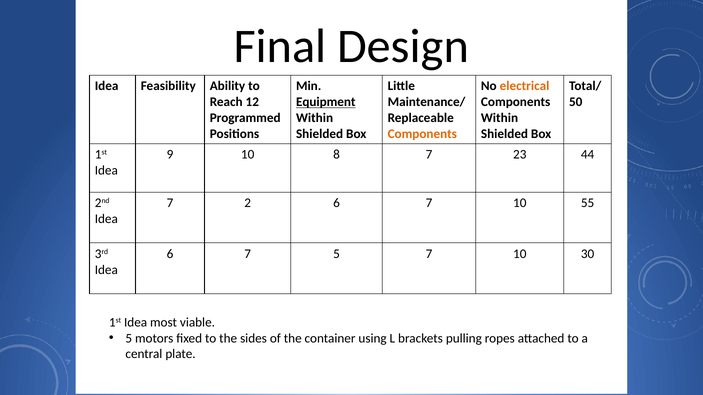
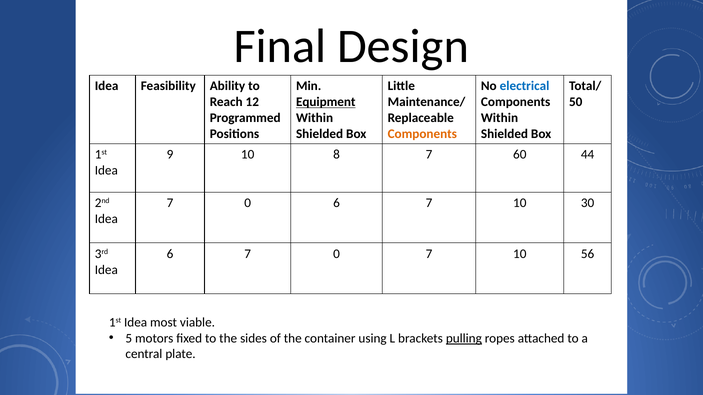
electrical colour: orange -> blue
23: 23 -> 60
2 at (248, 203): 2 -> 0
55: 55 -> 30
6 7 5: 5 -> 0
30: 30 -> 56
pulling underline: none -> present
